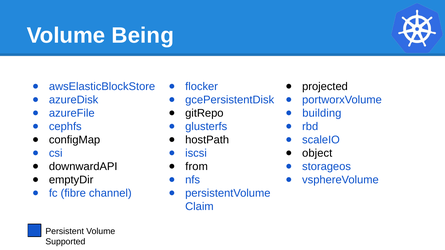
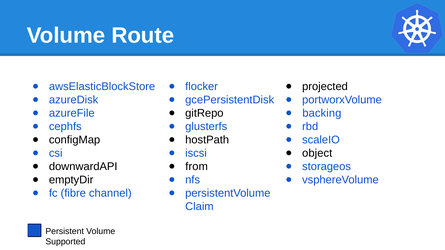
Being: Being -> Route
building: building -> backing
